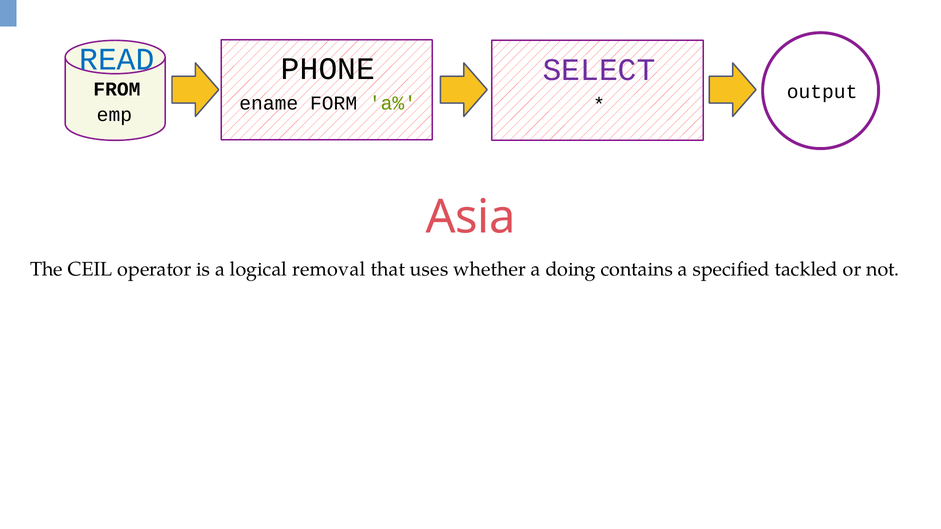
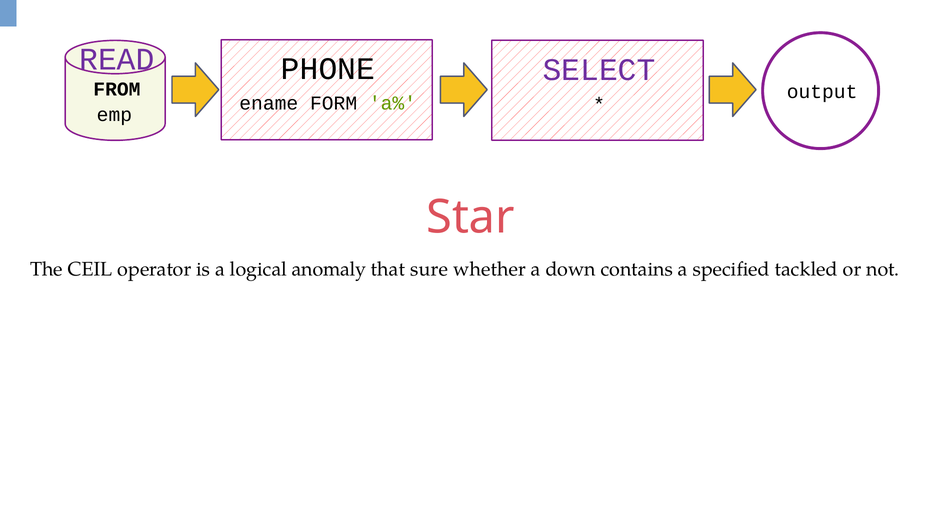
READ colour: blue -> purple
Asia: Asia -> Star
removal: removal -> anomaly
uses: uses -> sure
doing: doing -> down
